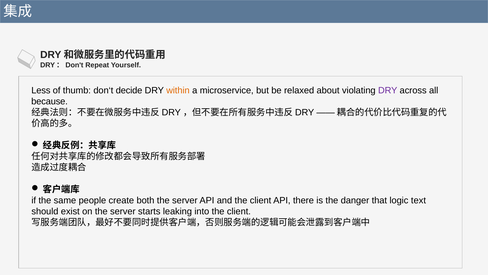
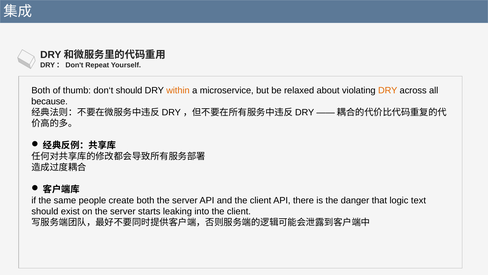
Less at (41, 90): Less -> Both
don‘t decide: decide -> should
DRY at (388, 90) colour: purple -> orange
